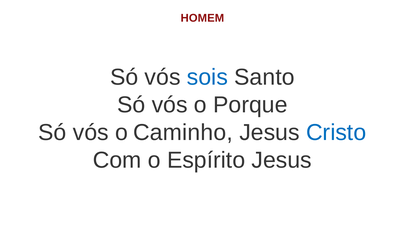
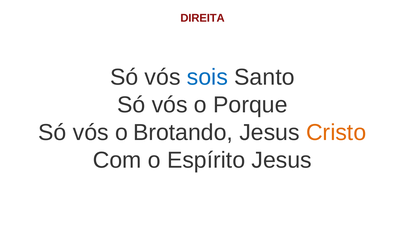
HOMEM: HOMEM -> DIREITA
Caminho: Caminho -> Brotando
Cristo colour: blue -> orange
